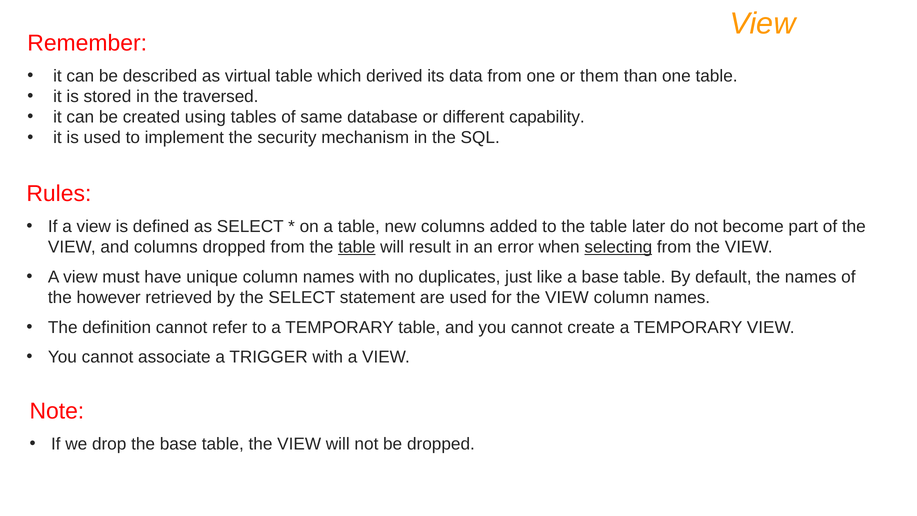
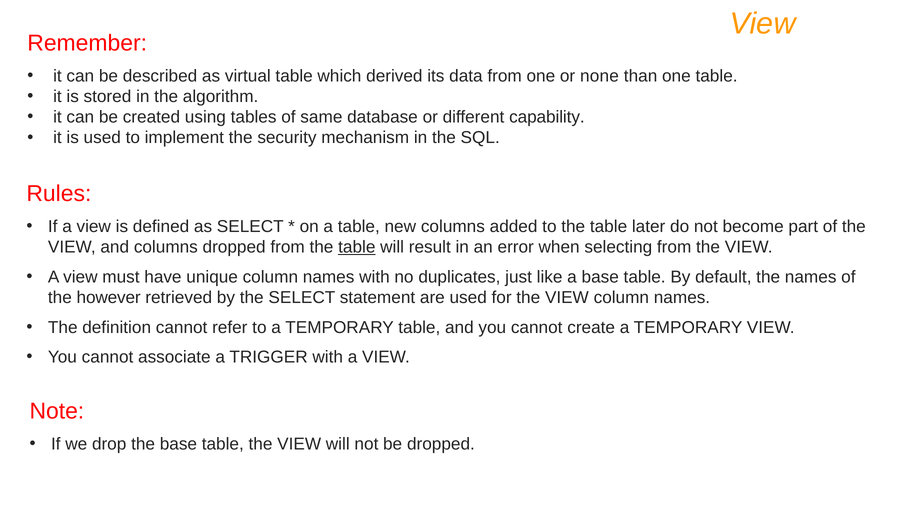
them: them -> none
traversed: traversed -> algorithm
selecting underline: present -> none
